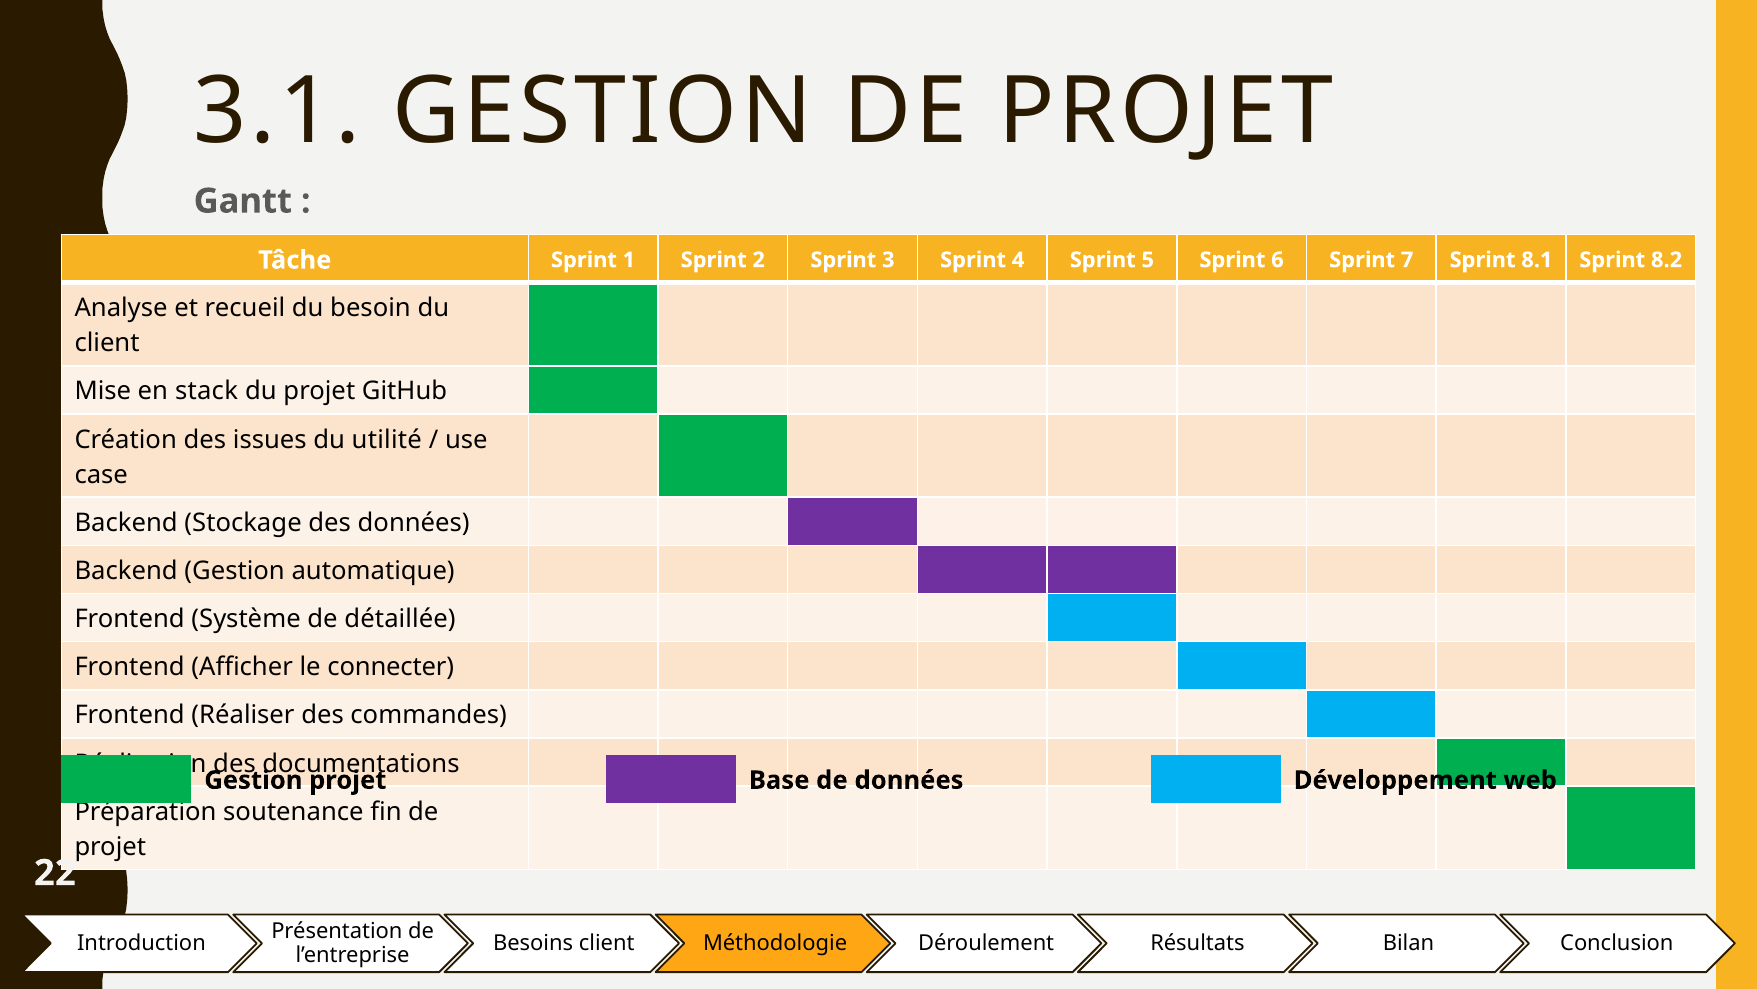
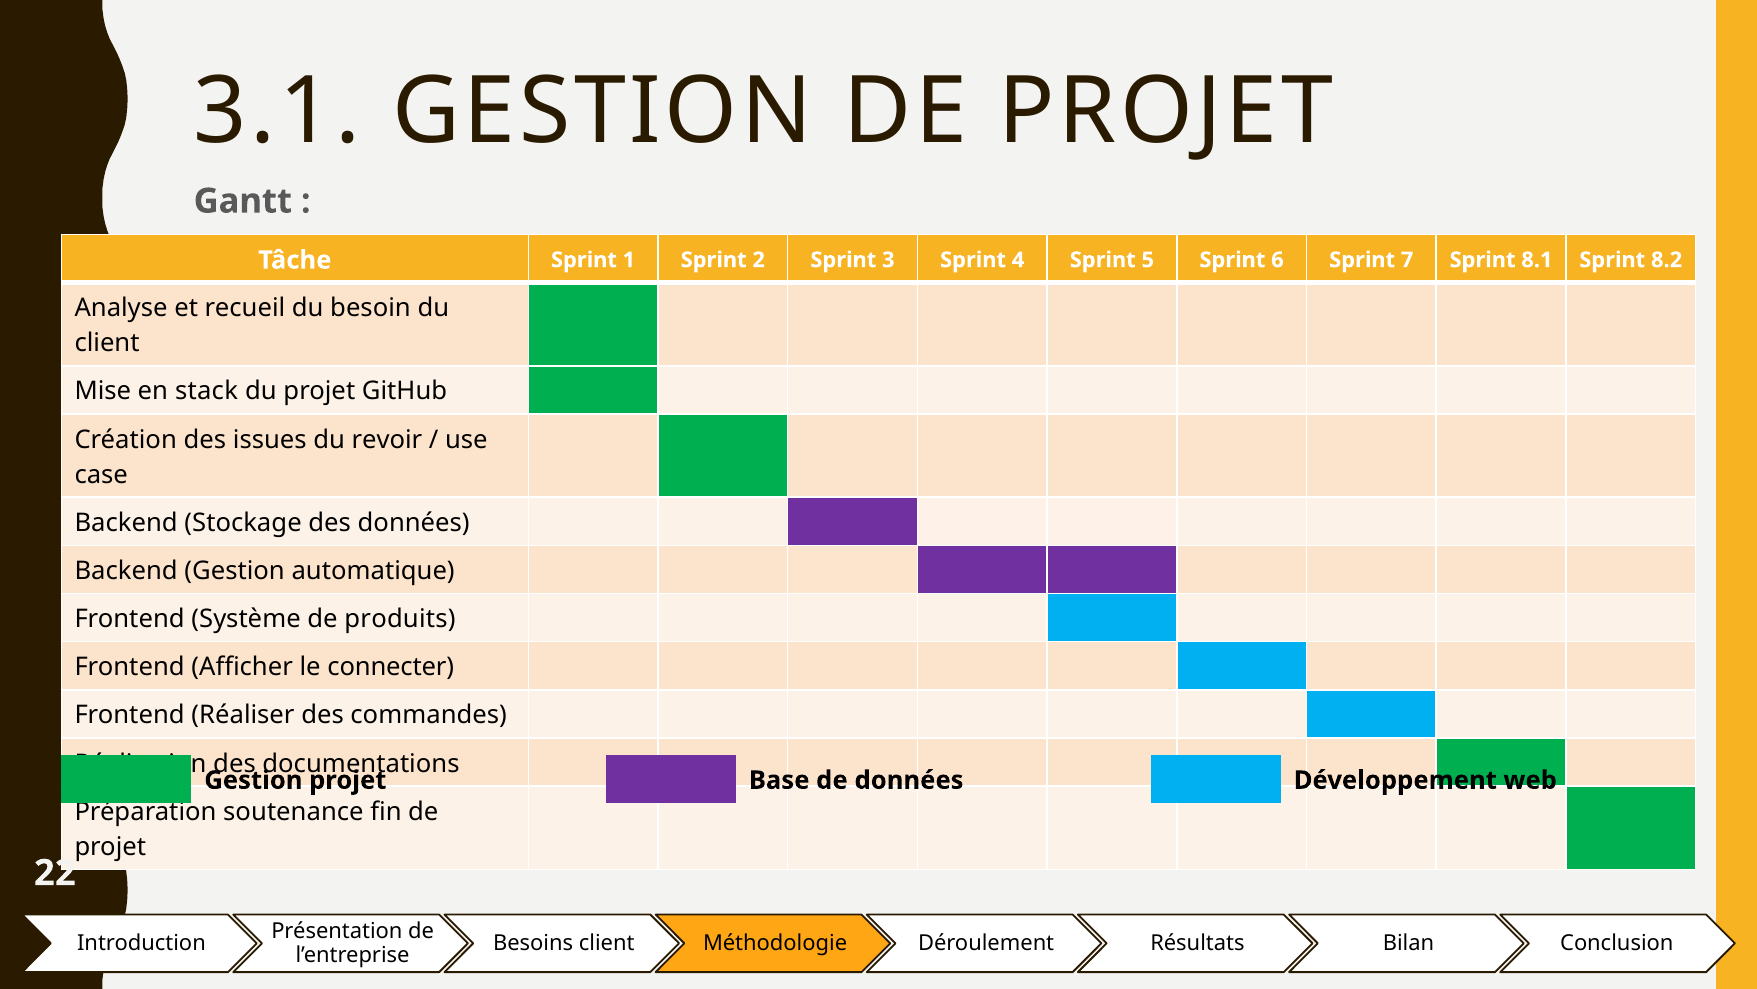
utilité: utilité -> revoir
détaillée: détaillée -> produits
